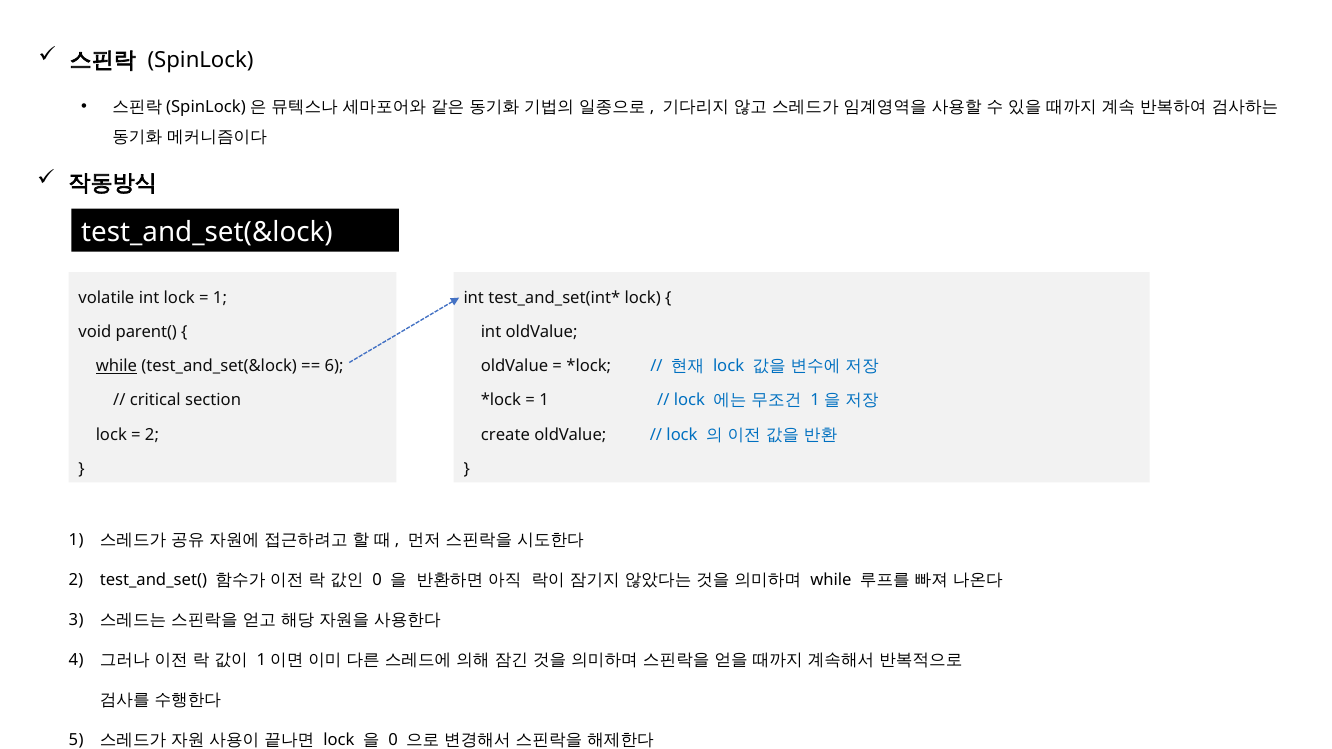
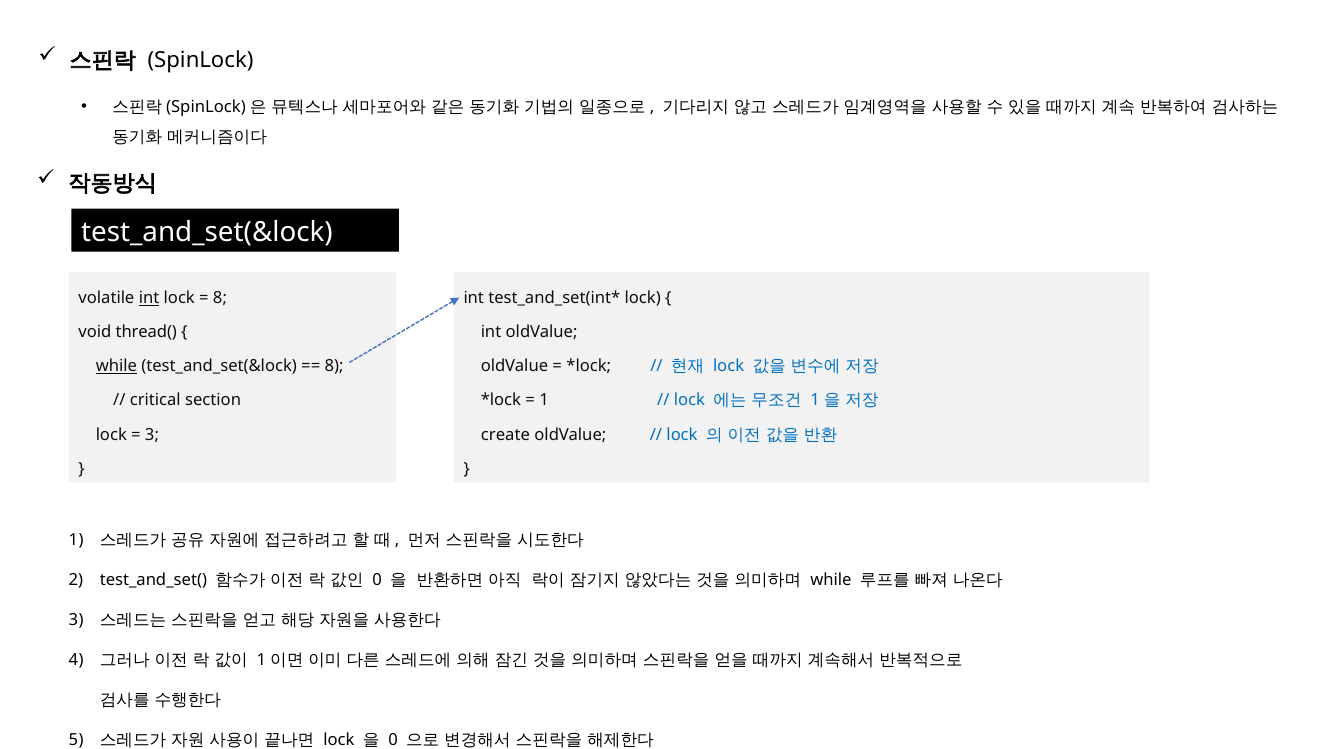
int at (149, 298) underline: none -> present
1 at (220, 298): 1 -> 8
parent(: parent( -> thread(
6 at (334, 366): 6 -> 8
2 at (152, 435): 2 -> 3
